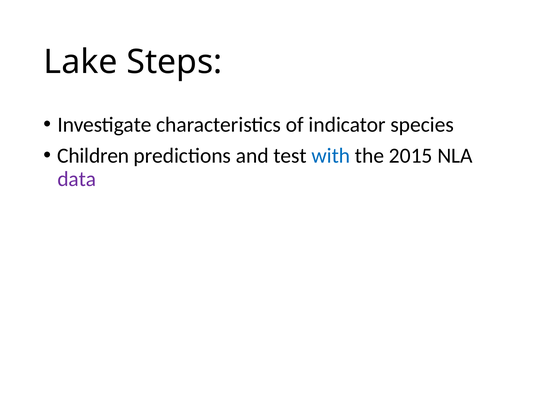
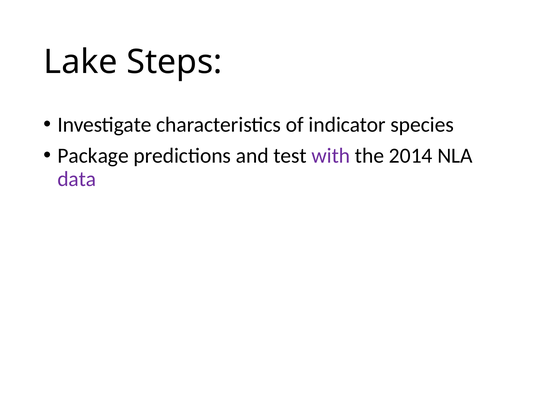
Children: Children -> Package
with colour: blue -> purple
2015: 2015 -> 2014
